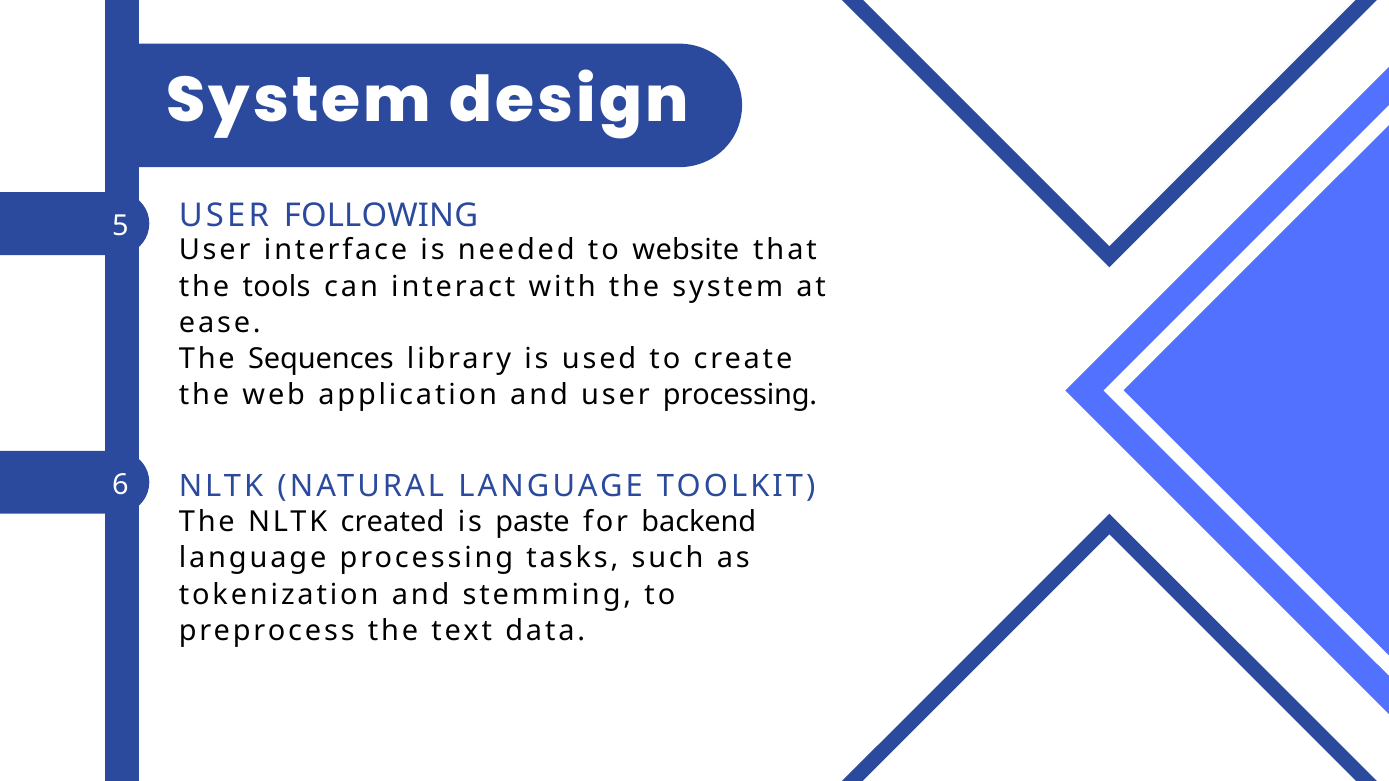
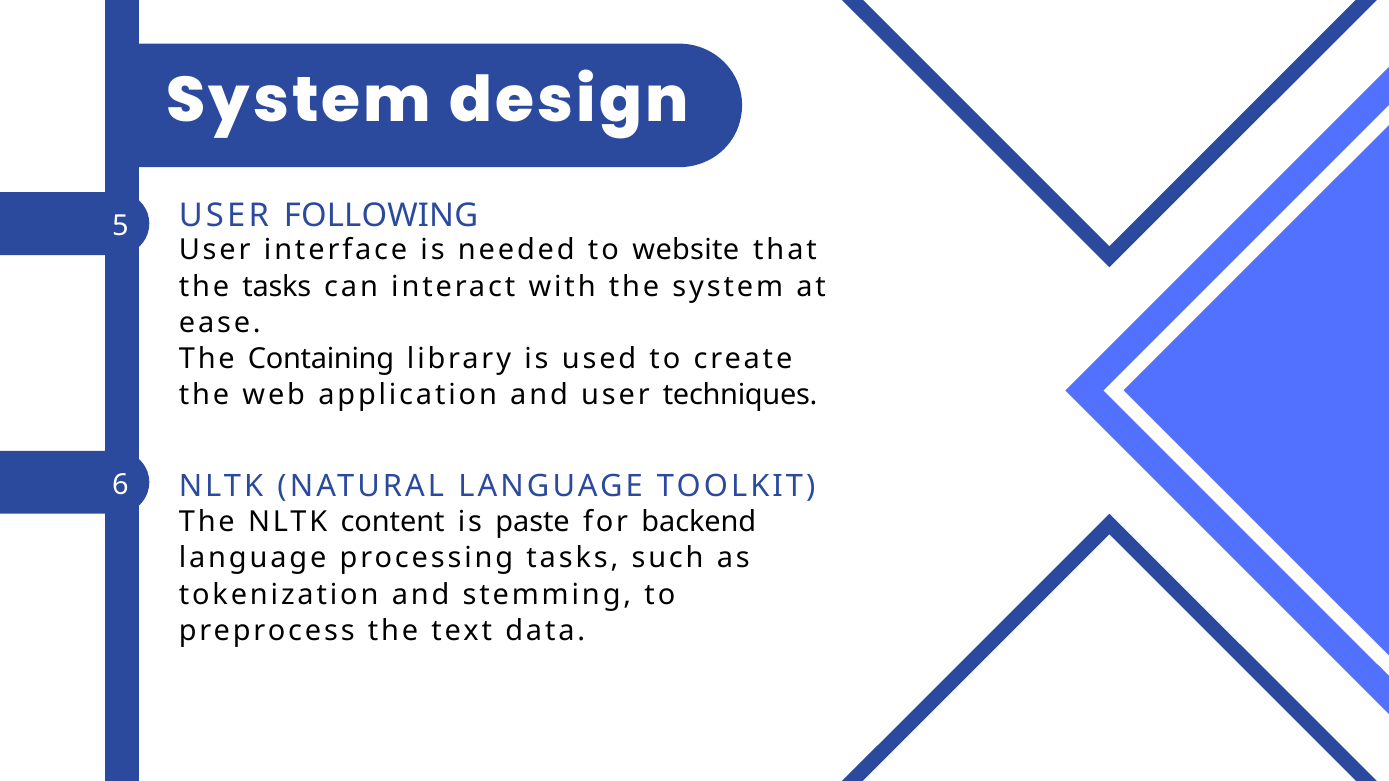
the tools: tools -> tasks
Sequences: Sequences -> Containing
user processing: processing -> techniques
created: created -> content
